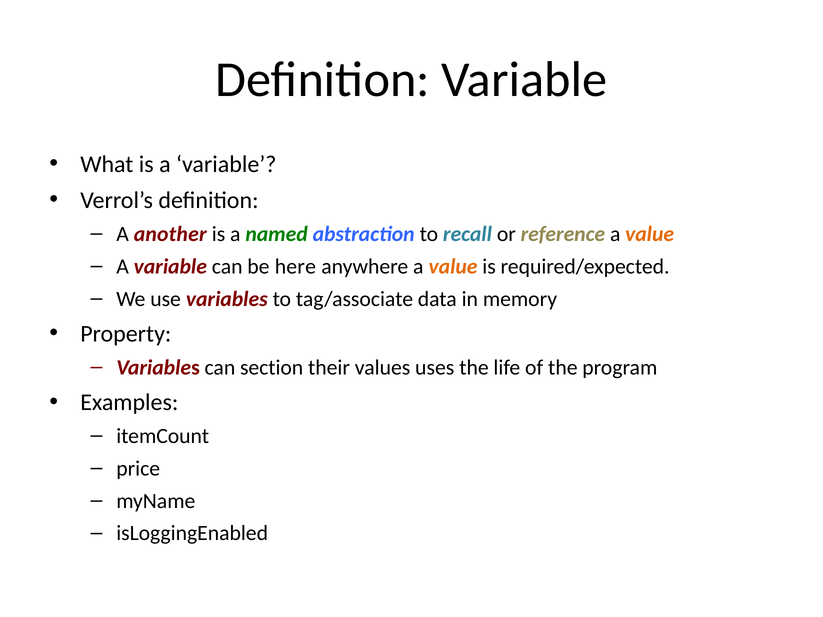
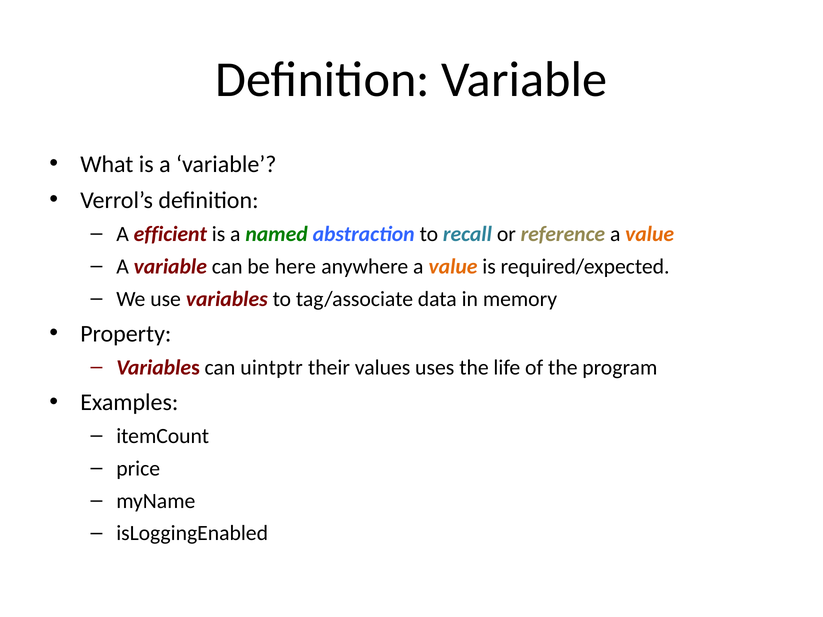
another: another -> efficient
section: section -> uintptr
